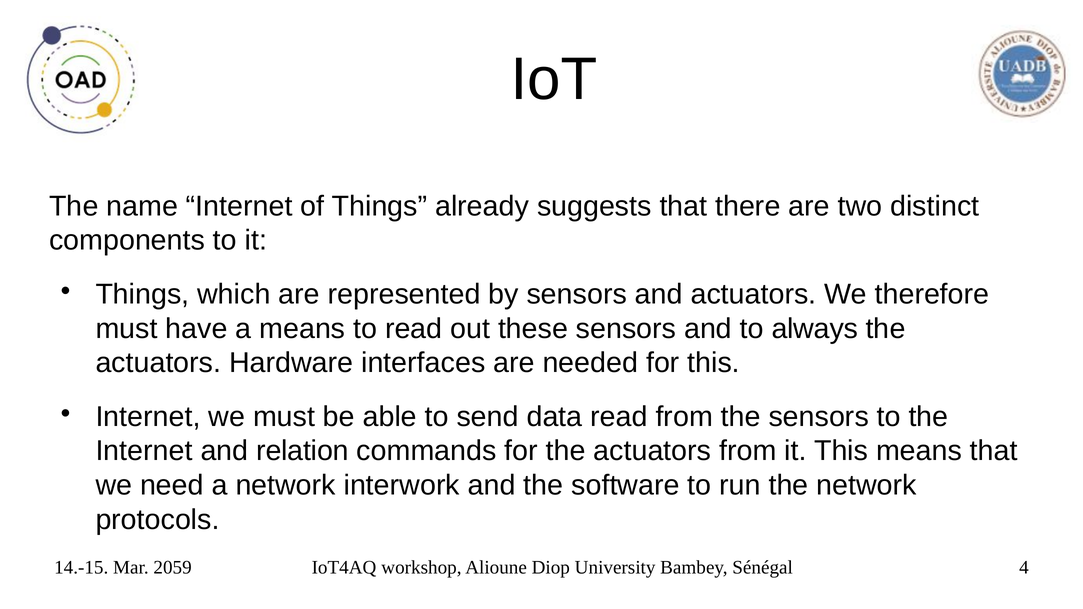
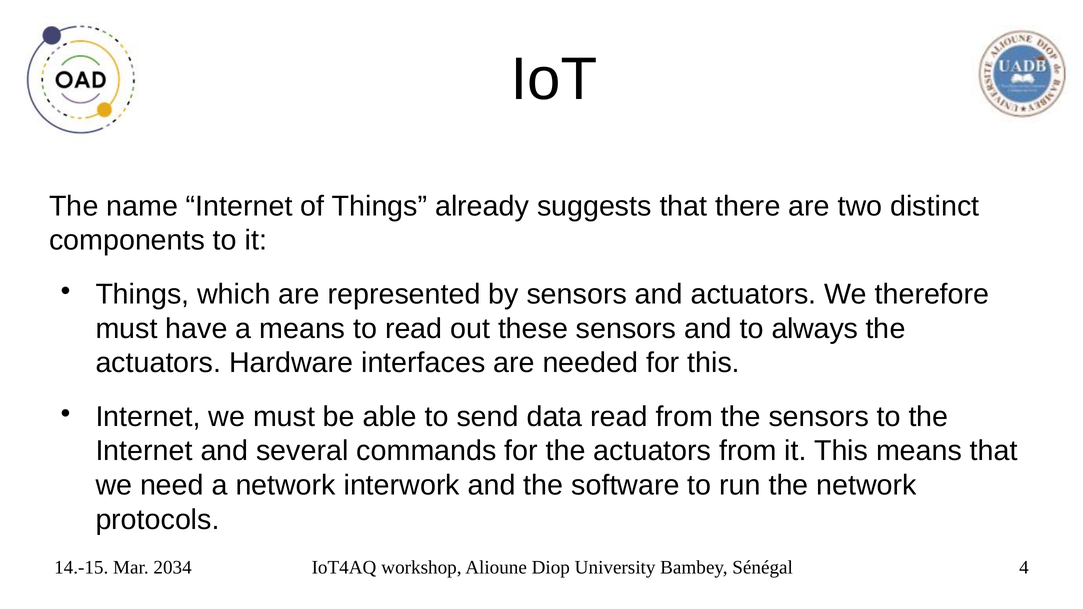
relation: relation -> several
2059: 2059 -> 2034
